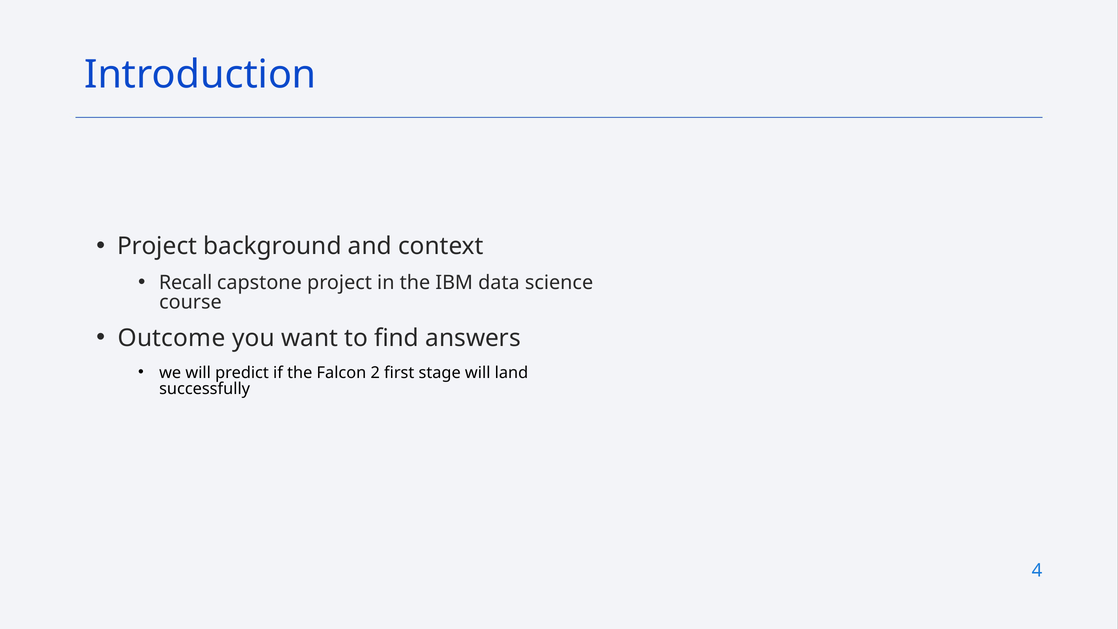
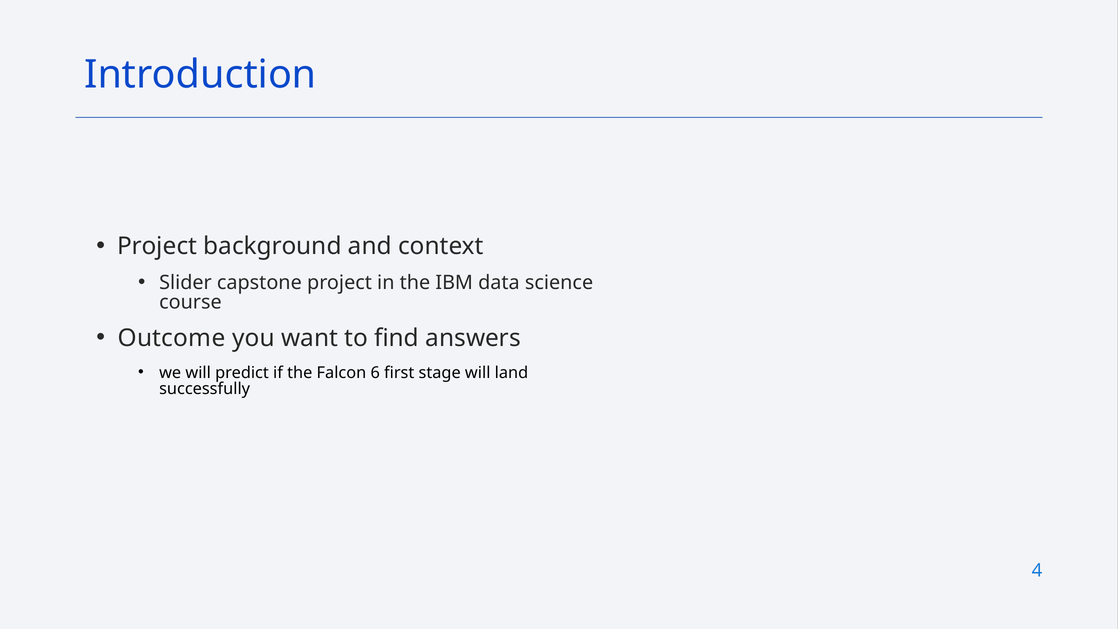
Recall: Recall -> Slider
2: 2 -> 6
